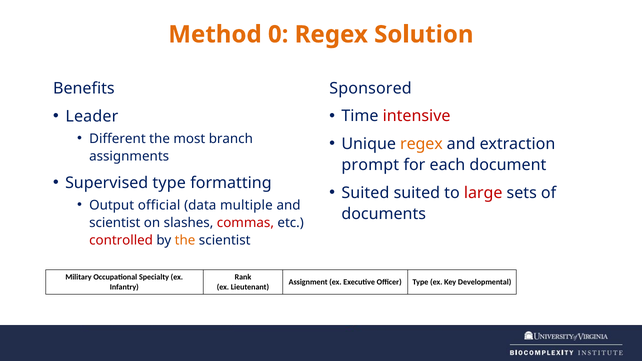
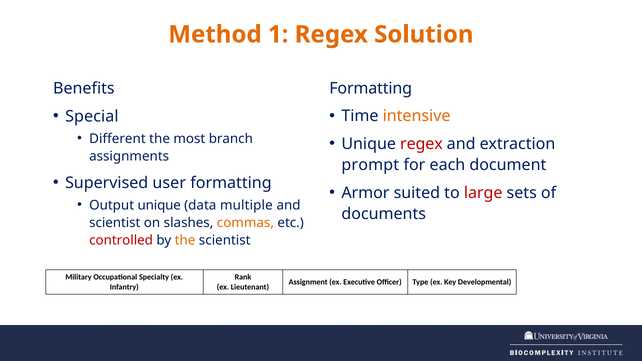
0: 0 -> 1
Sponsored at (371, 88): Sponsored -> Formatting
intensive colour: red -> orange
Leader: Leader -> Special
regex at (421, 144) colour: orange -> red
Supervised type: type -> user
Suited at (365, 193): Suited -> Armor
Output official: official -> unique
commas colour: red -> orange
